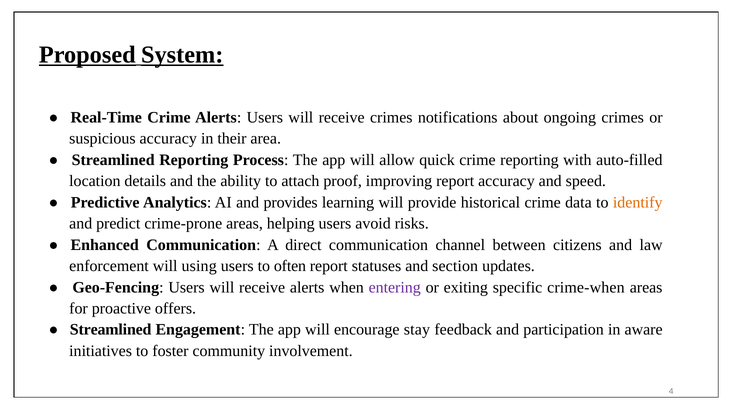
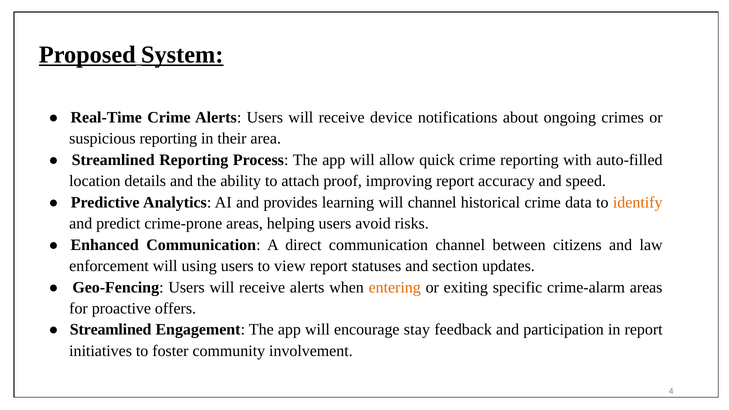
receive crimes: crimes -> device
suspicious accuracy: accuracy -> reporting
will provide: provide -> channel
often: often -> view
entering colour: purple -> orange
crime-when: crime-when -> crime-alarm
in aware: aware -> report
